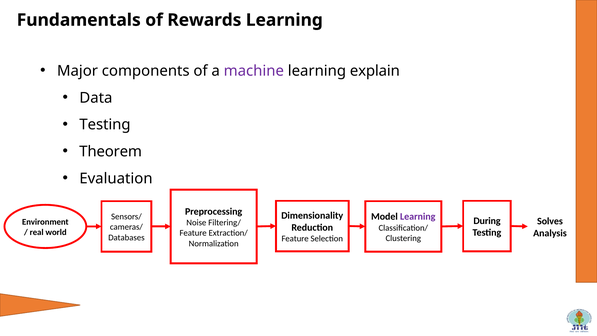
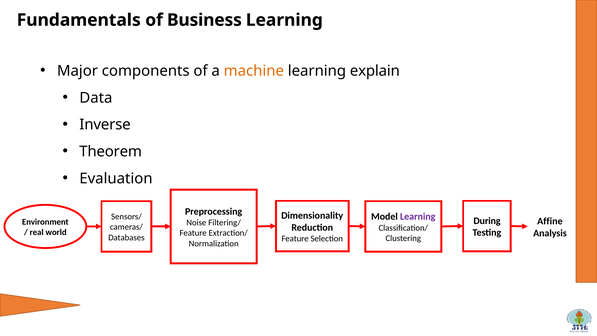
Rewards: Rewards -> Business
machine colour: purple -> orange
Testing at (105, 125): Testing -> Inverse
Solves: Solves -> Affine
